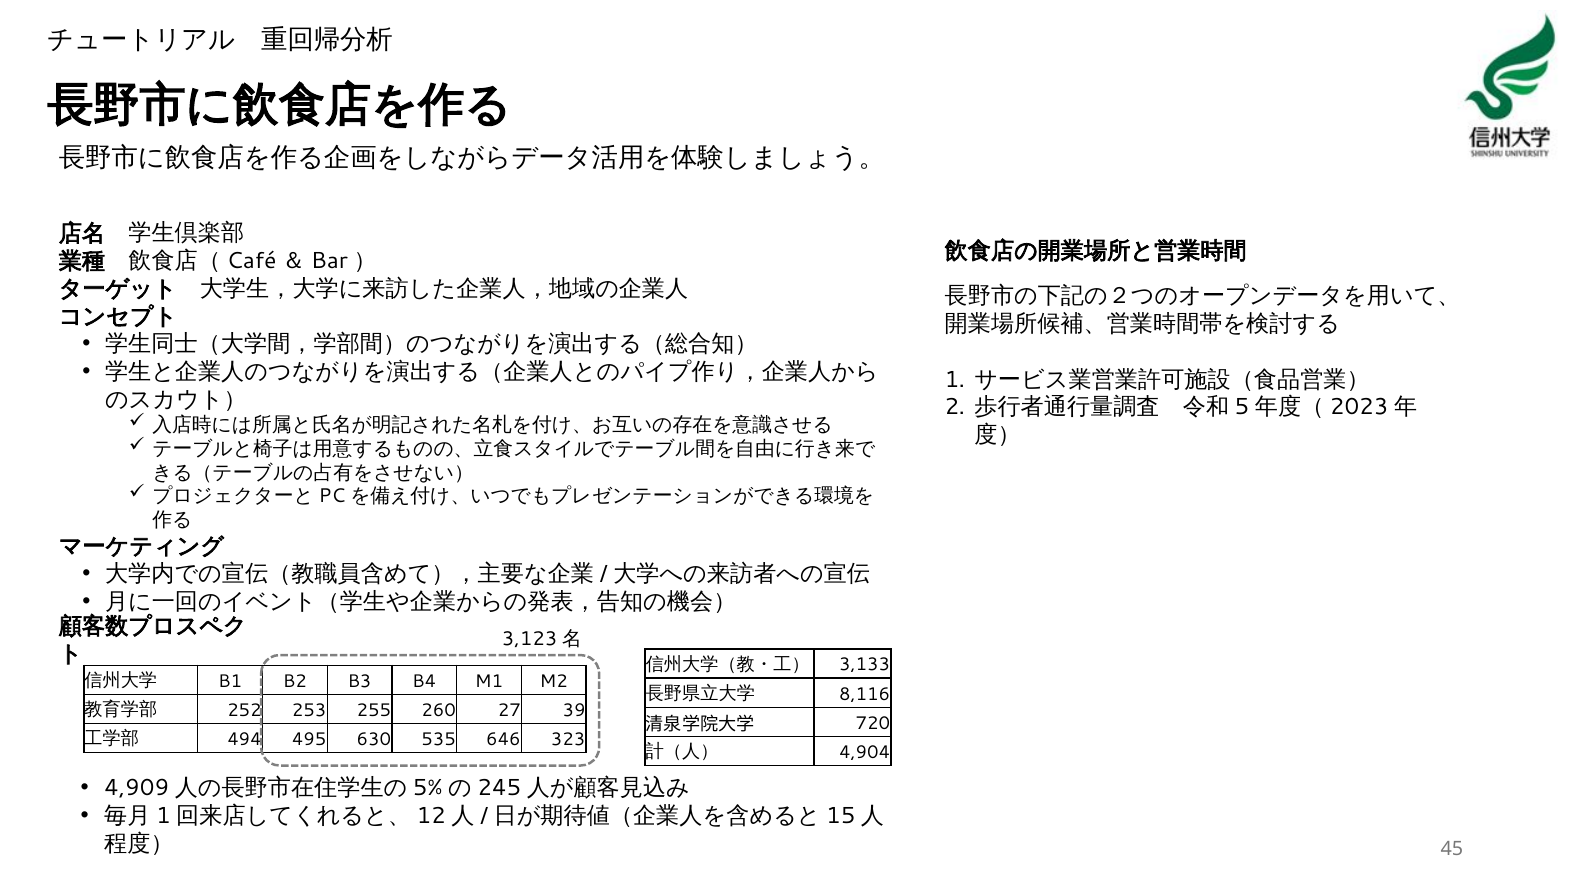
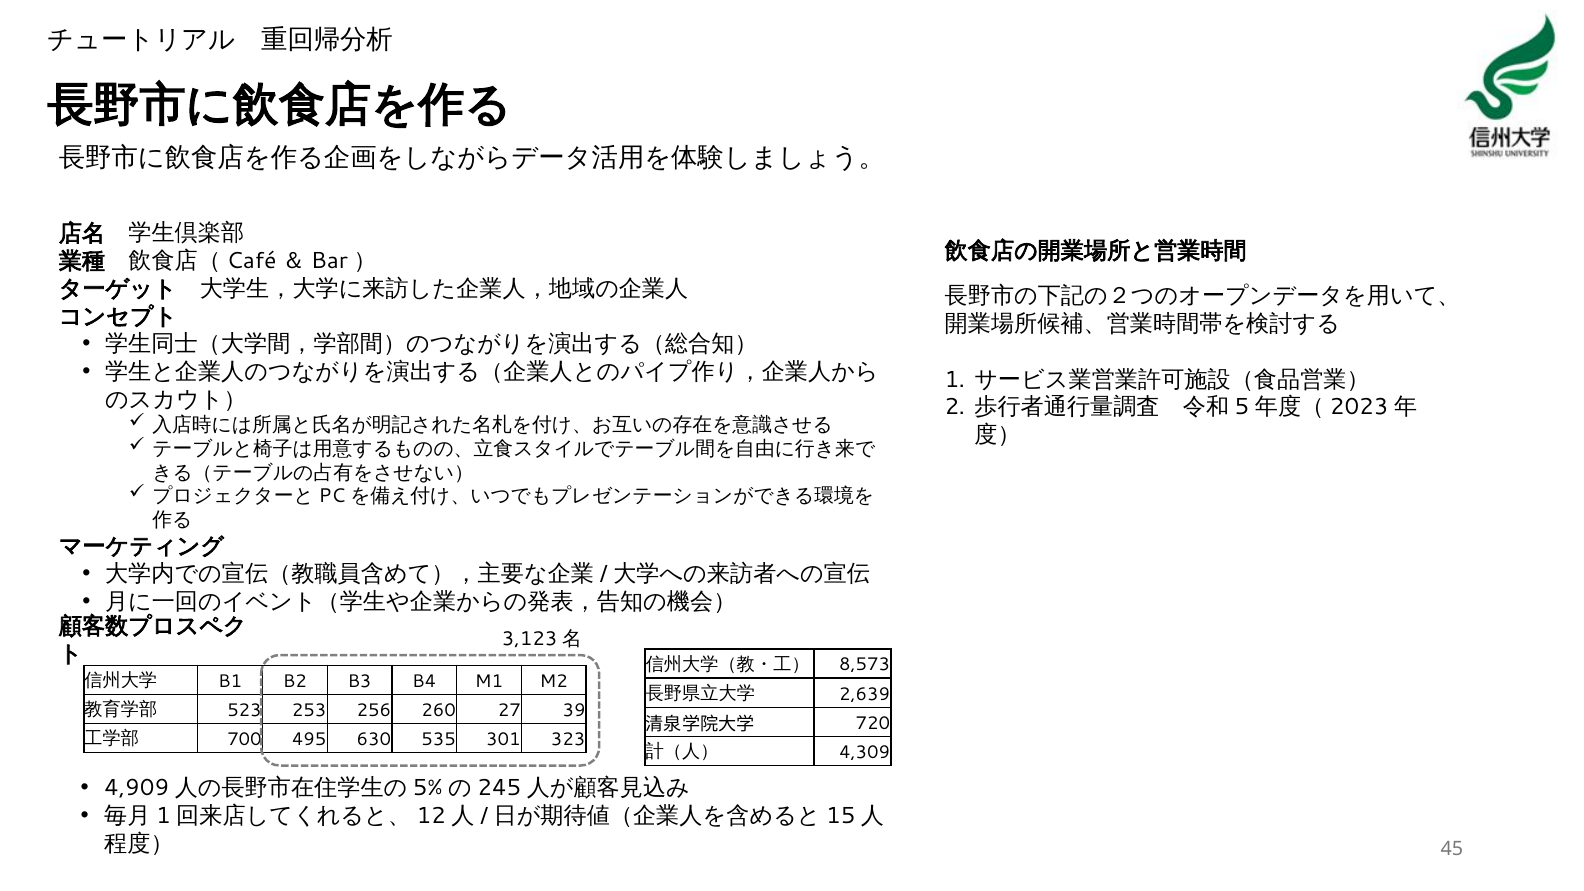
3,133: 3,133 -> 8,573
8,116: 8,116 -> 2,639
252: 252 -> 523
255: 255 -> 256
494: 494 -> 700
646: 646 -> 301
4,904: 4,904 -> 4,309
